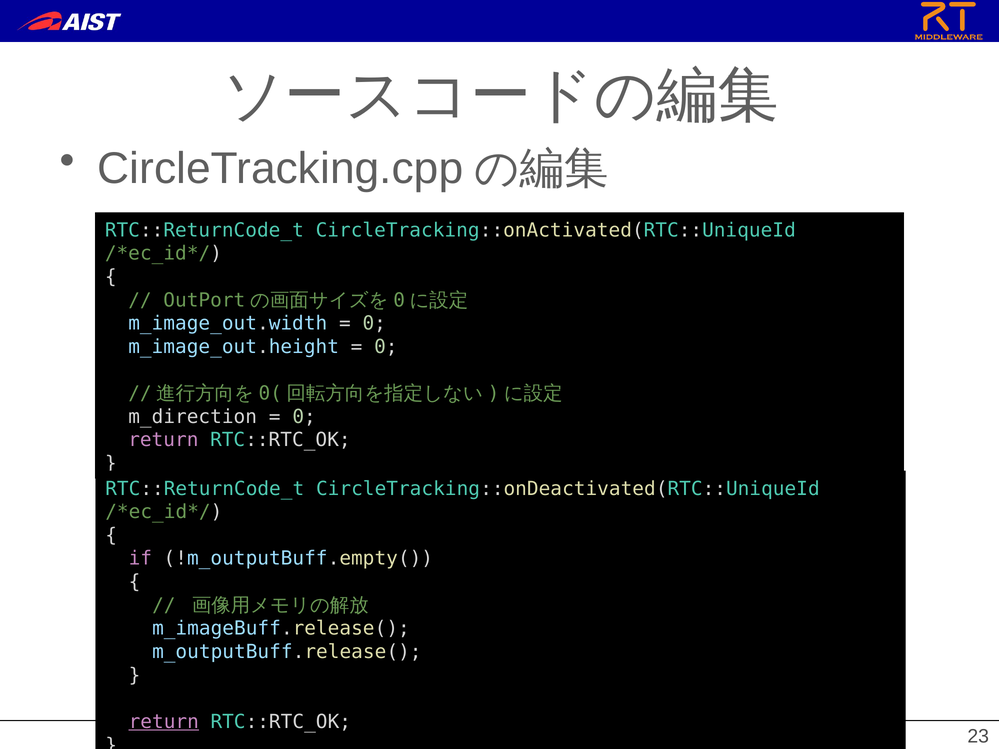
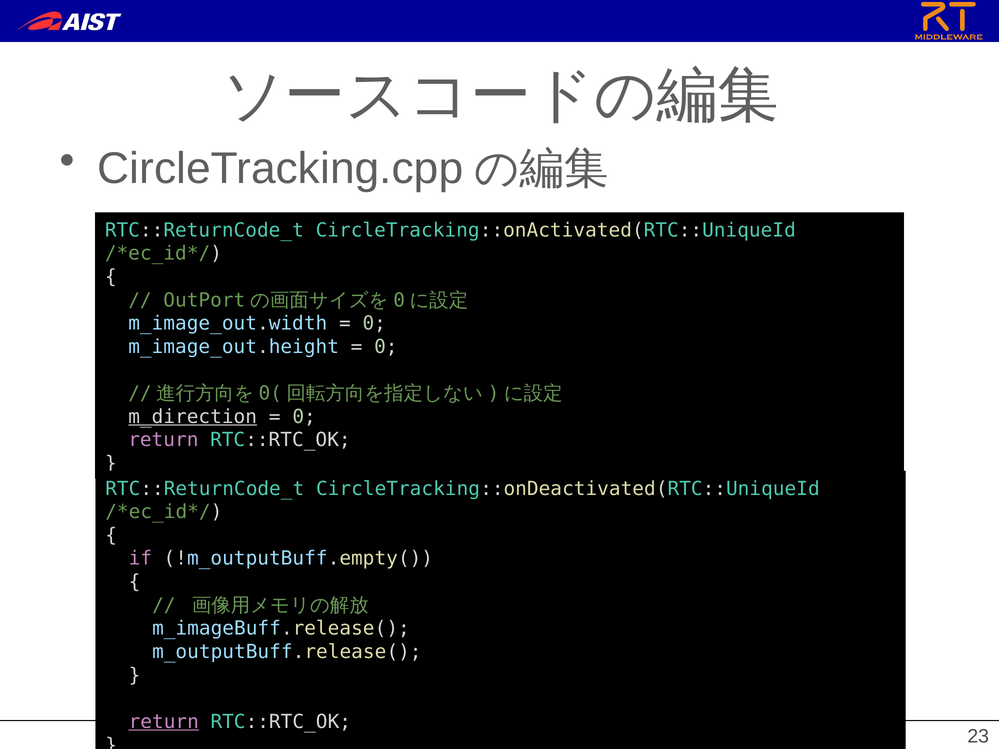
m_direction underline: none -> present
